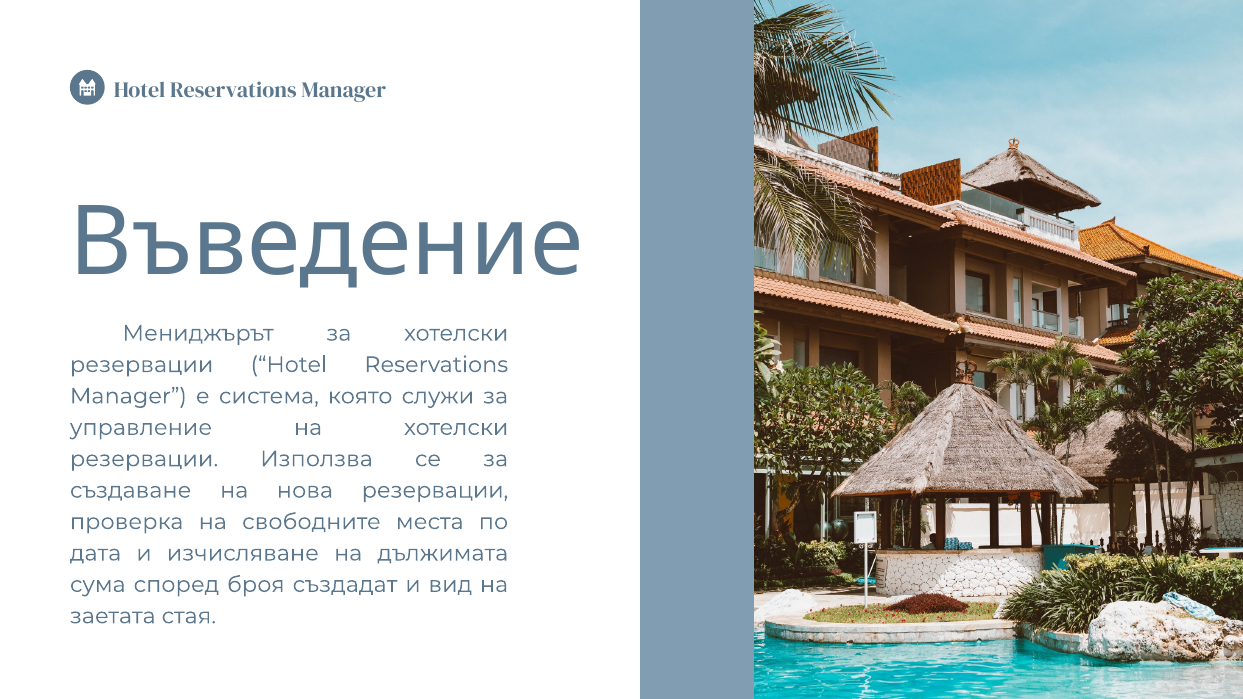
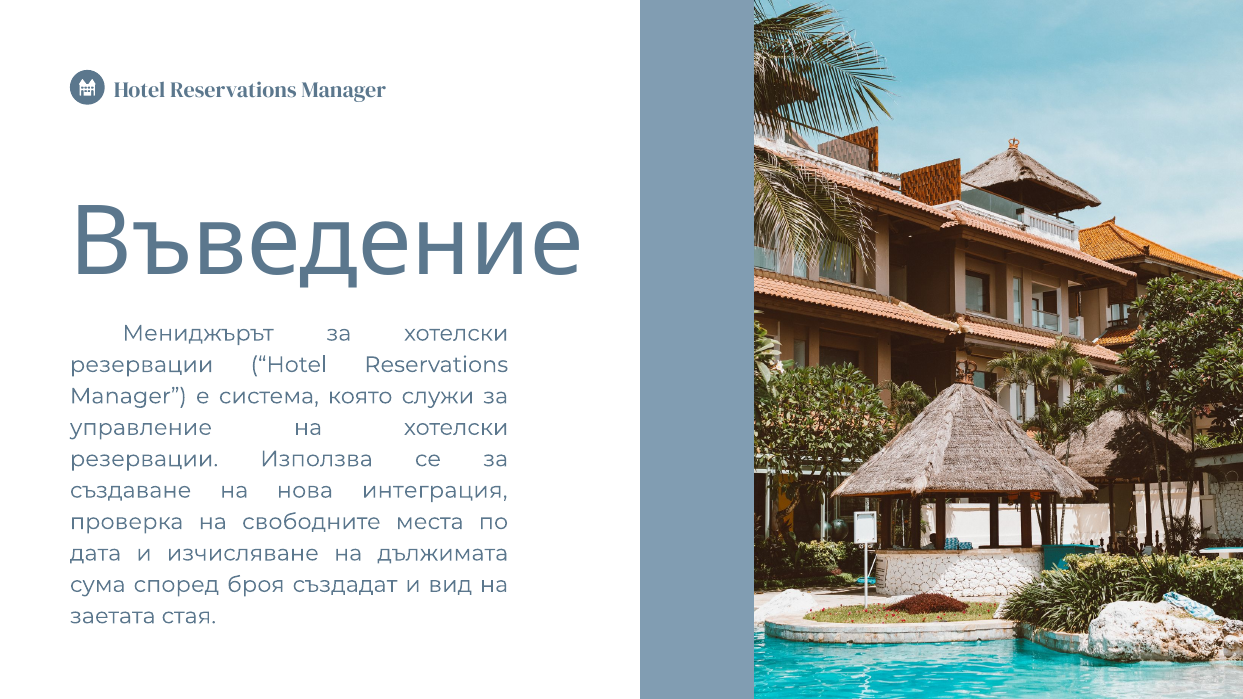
нова резервации: резервации -> интеграция
